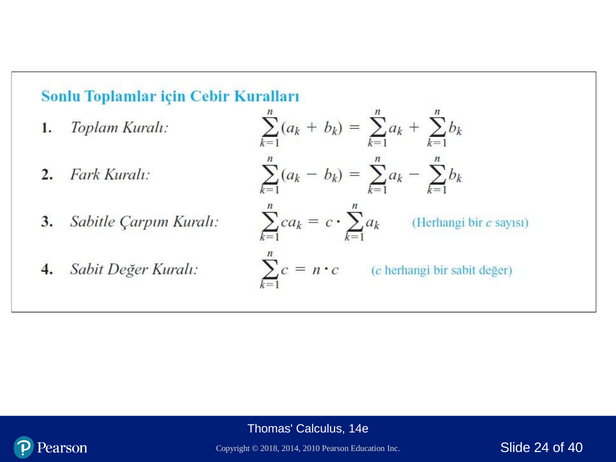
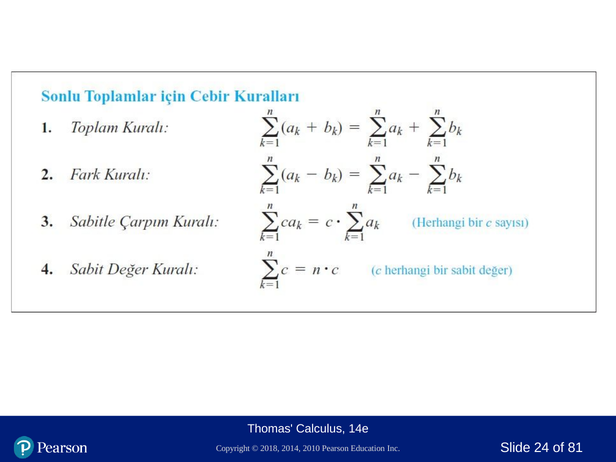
40: 40 -> 81
